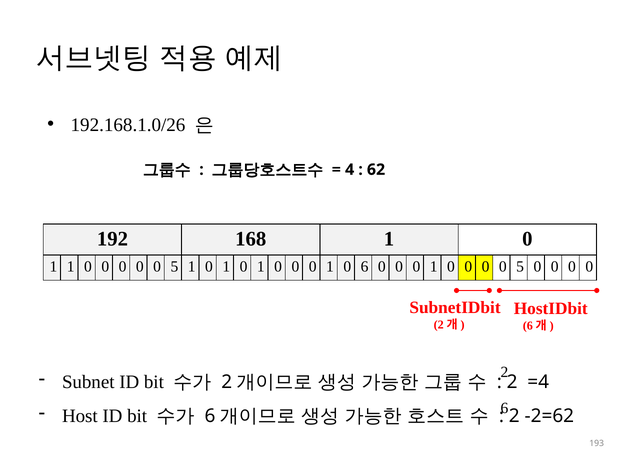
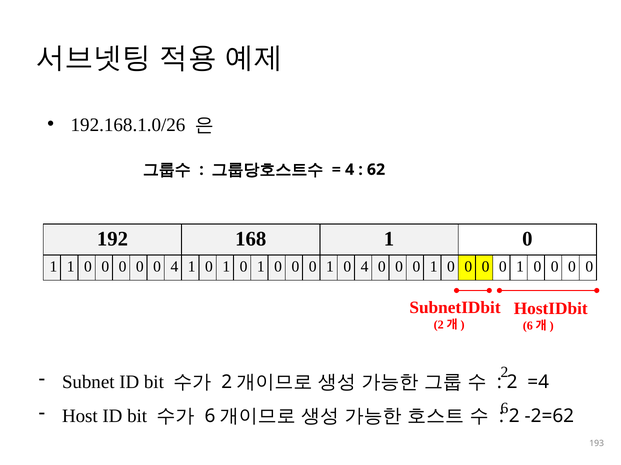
5 at (174, 267): 5 -> 4
1 0 6: 6 -> 4
5 at (520, 267): 5 -> 1
